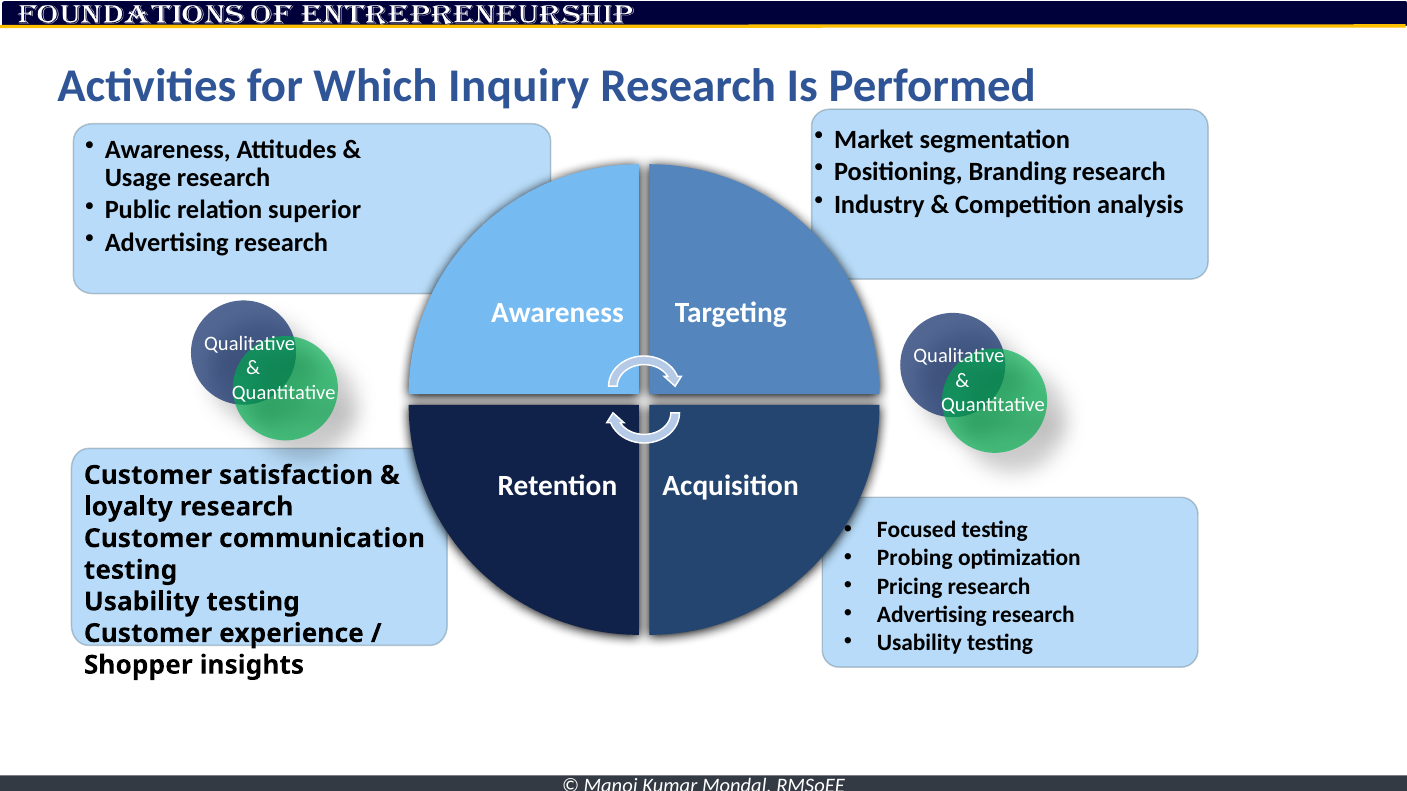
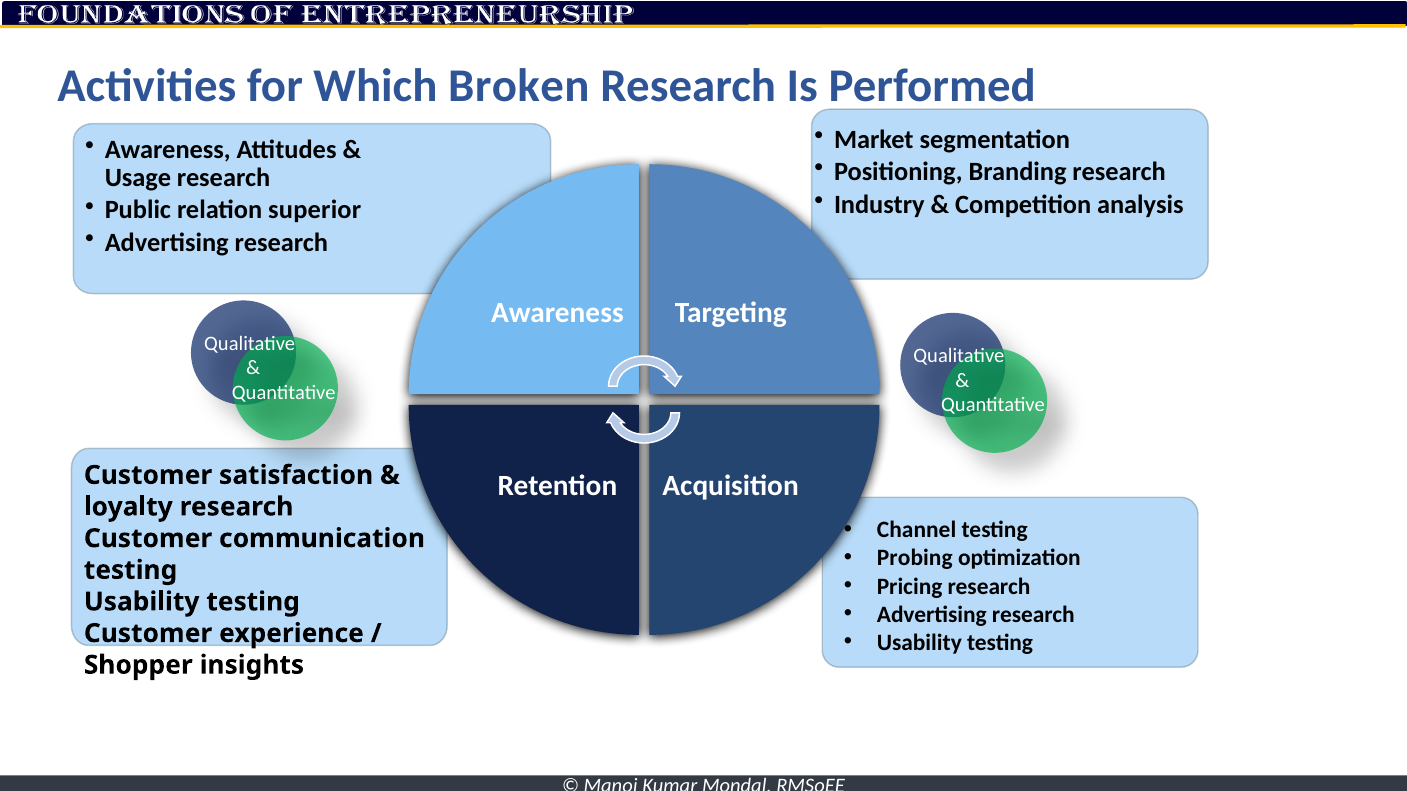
Inquiry: Inquiry -> Broken
Focused: Focused -> Channel
